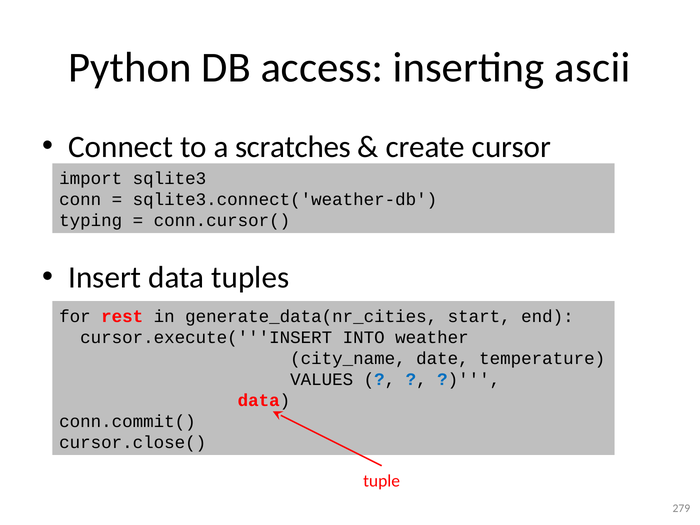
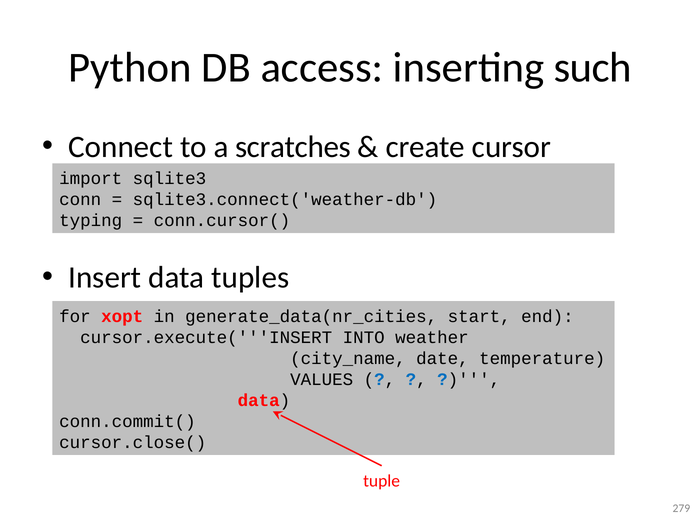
ascii: ascii -> such
rest: rest -> xopt
